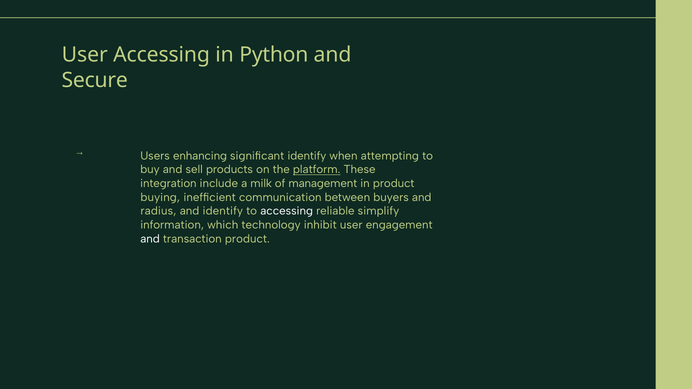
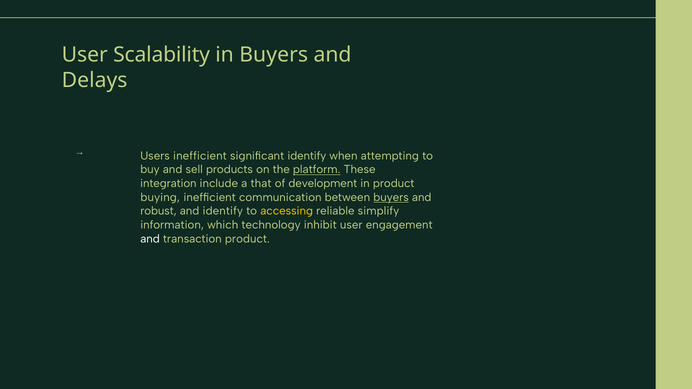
User Accessing: Accessing -> Scalability
in Python: Python -> Buyers
Secure: Secure -> Delays
Users enhancing: enhancing -> inefficient
milk: milk -> that
management: management -> development
buyers at (391, 197) underline: none -> present
radius: radius -> robust
accessing at (287, 211) colour: white -> yellow
